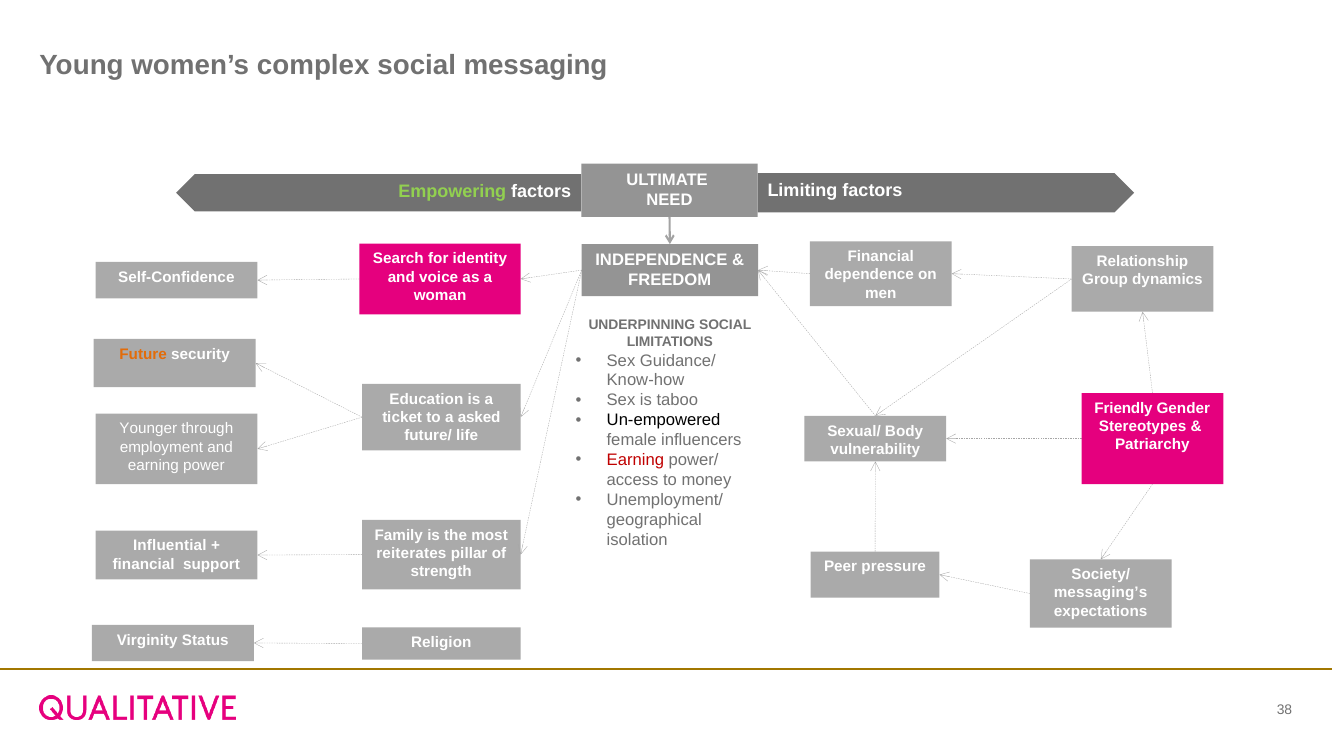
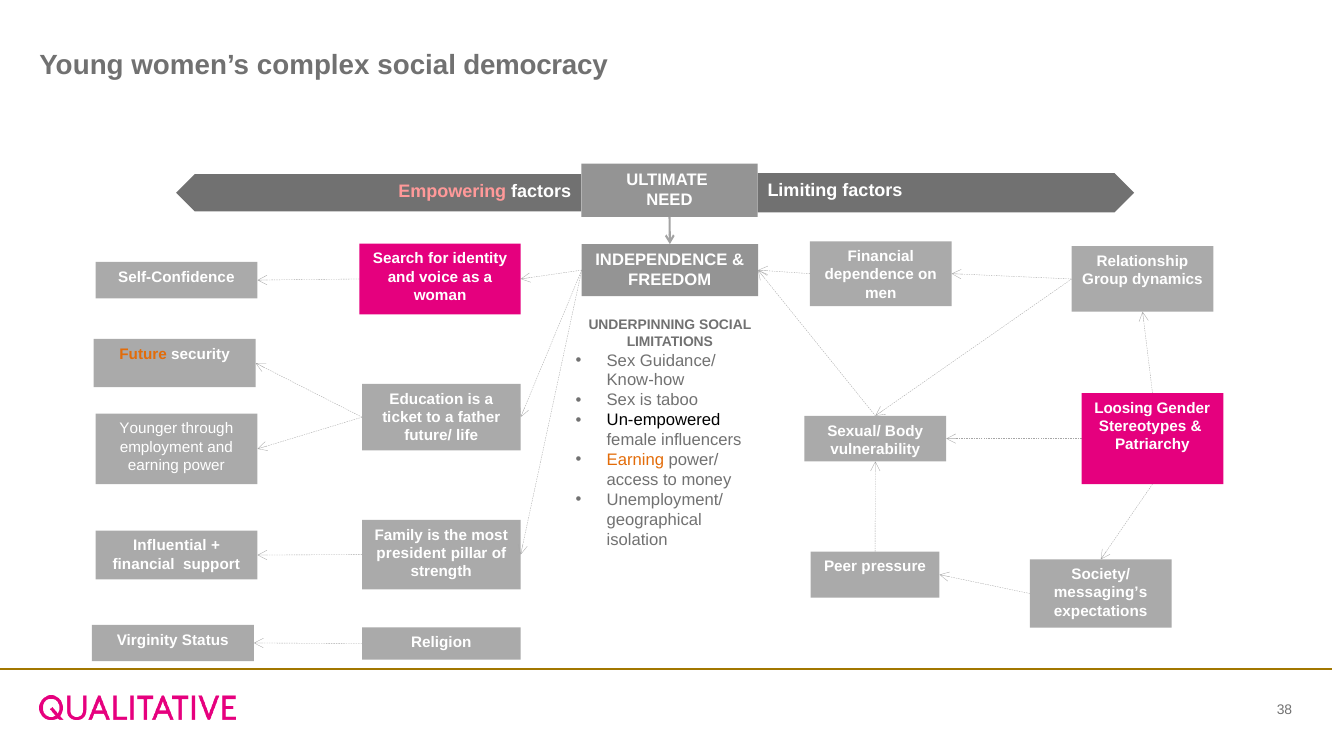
messaging: messaging -> democracy
Empowering colour: light green -> pink
Friendly: Friendly -> Loosing
asked: asked -> father
Earning at (635, 461) colour: red -> orange
reiterates: reiterates -> president
